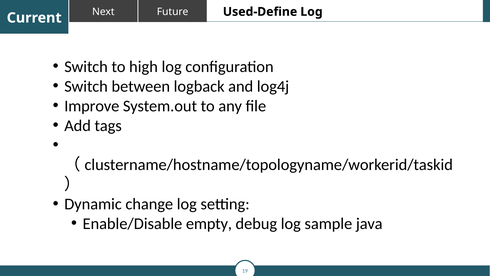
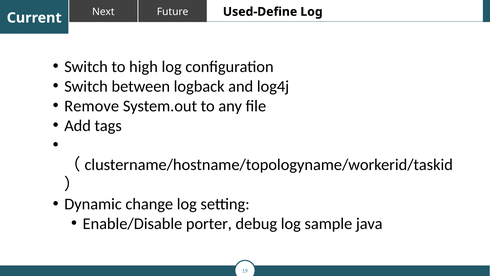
Improve: Improve -> Remove
empty: empty -> porter
